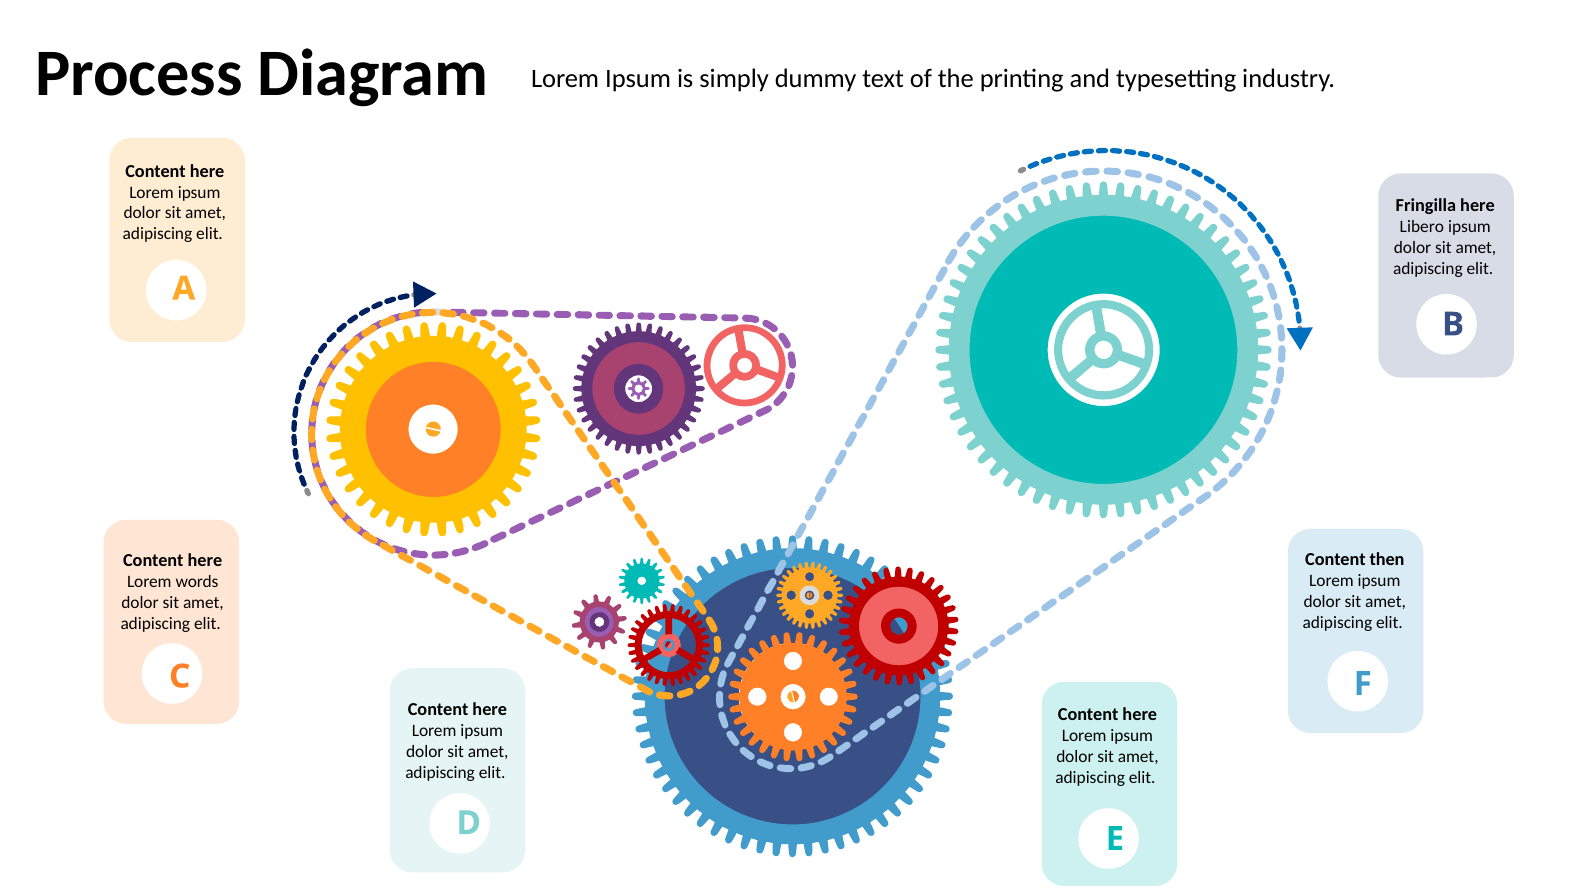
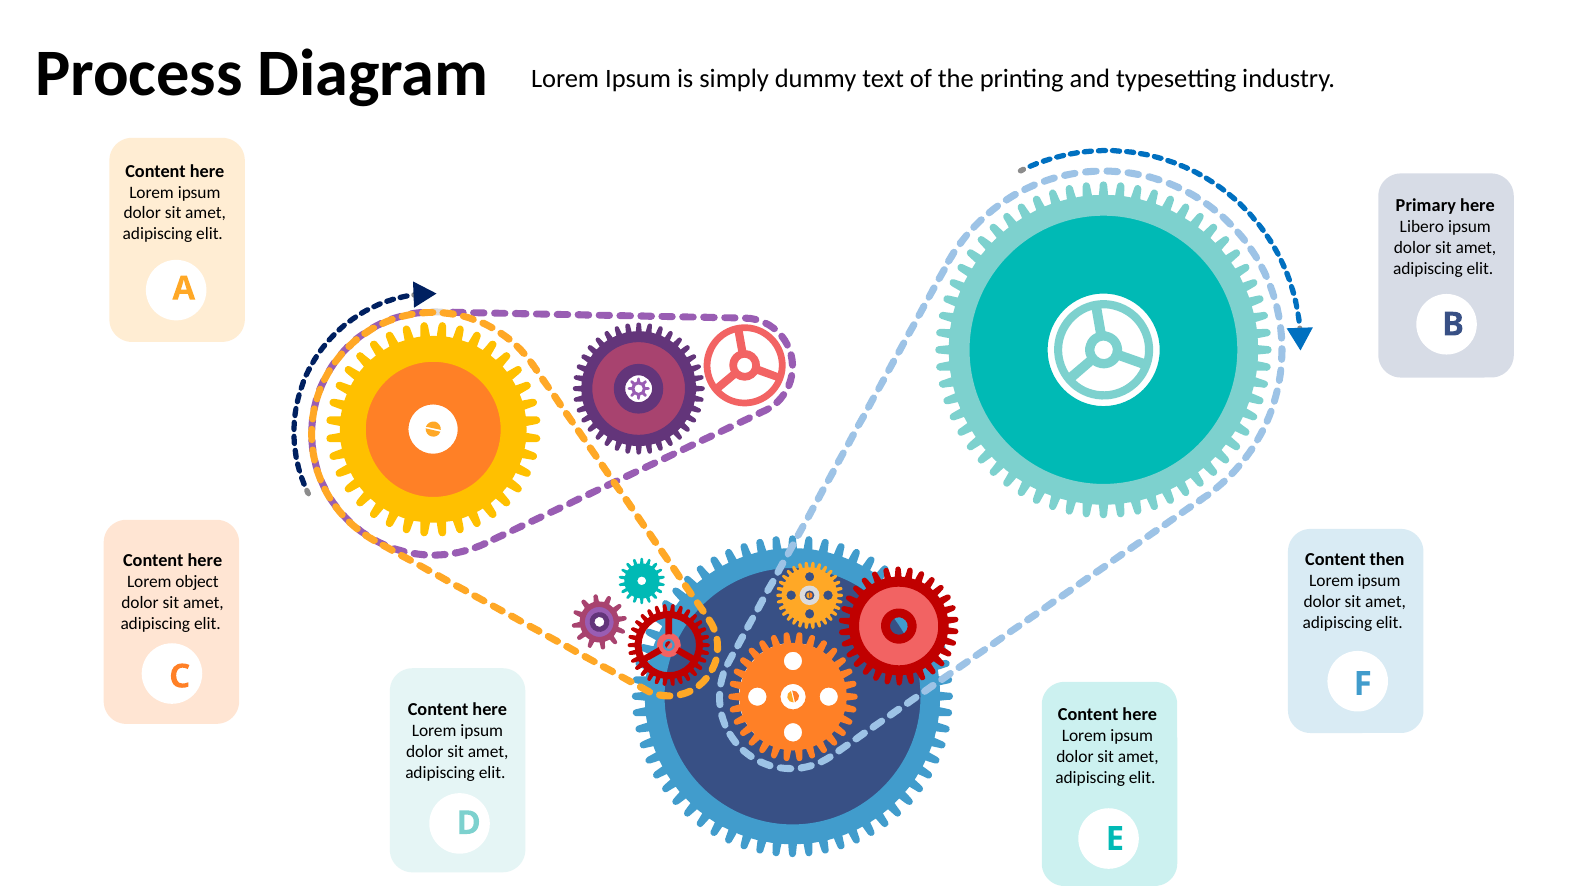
Fringilla: Fringilla -> Primary
words: words -> object
